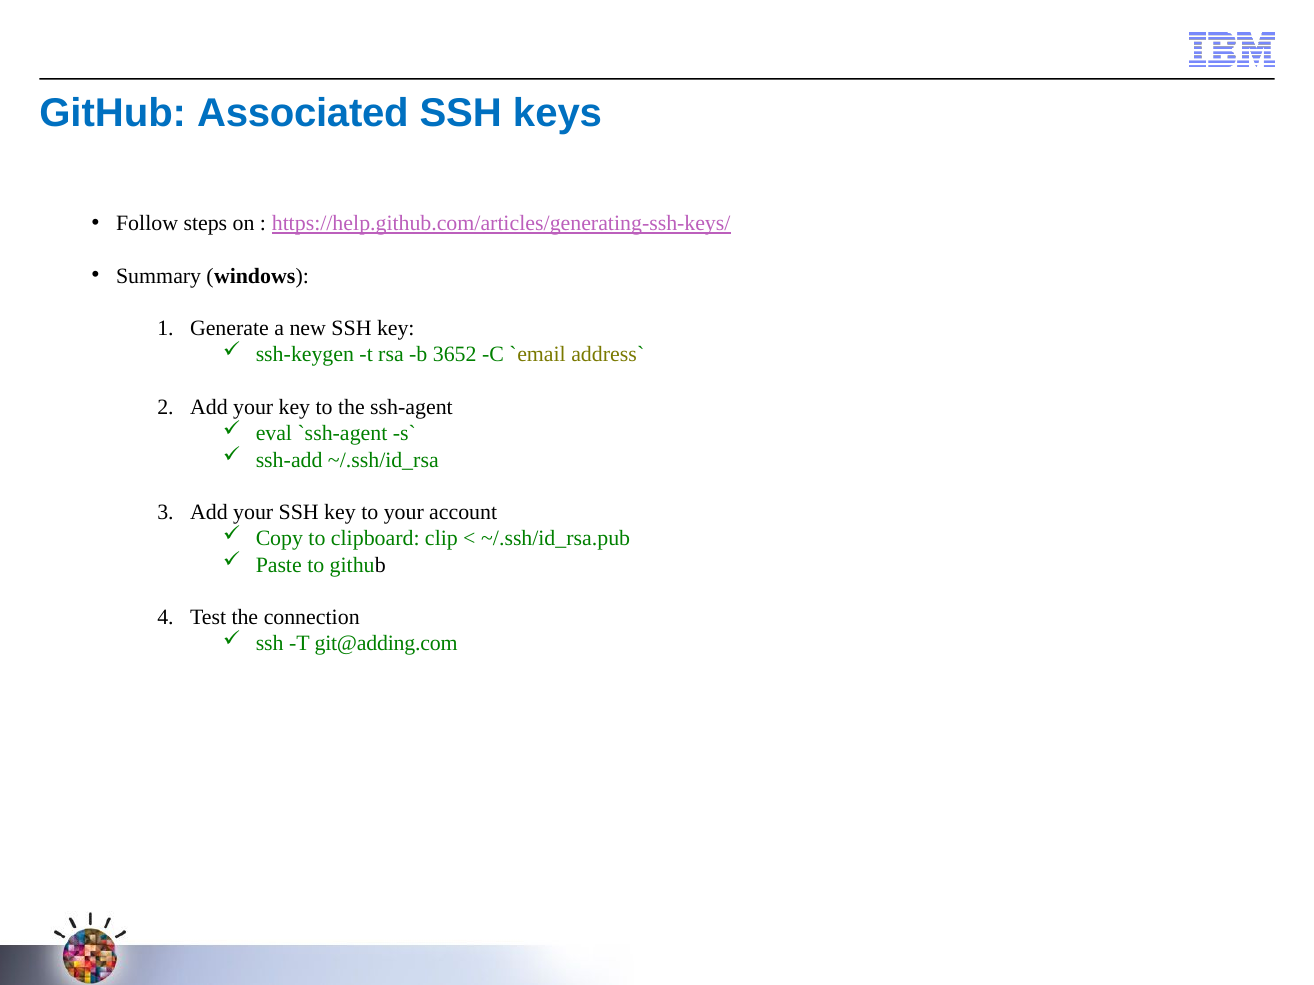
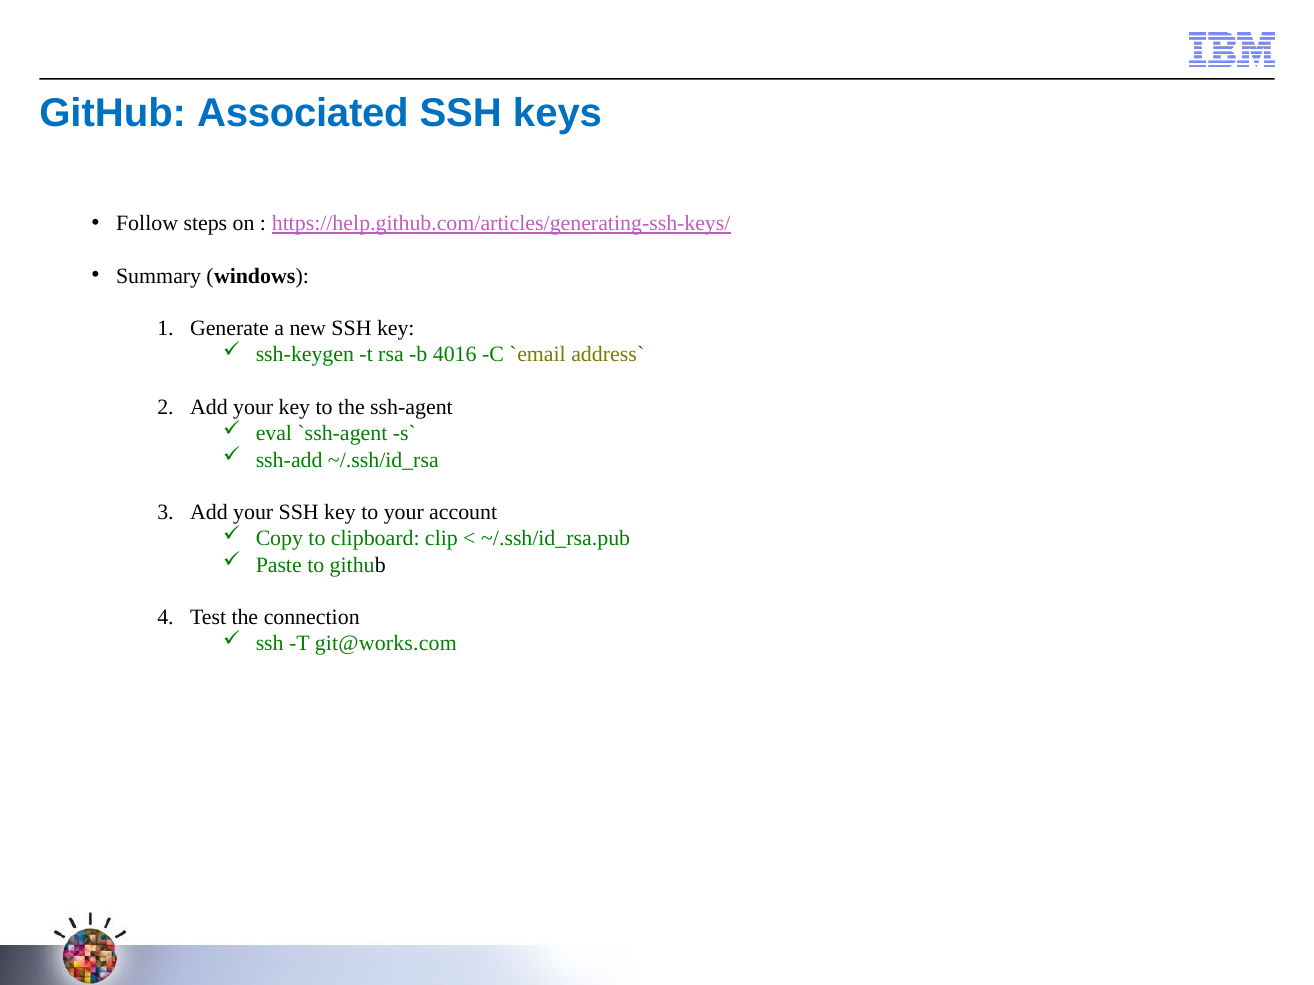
3652: 3652 -> 4016
git@adding.com: git@adding.com -> git@works.com
